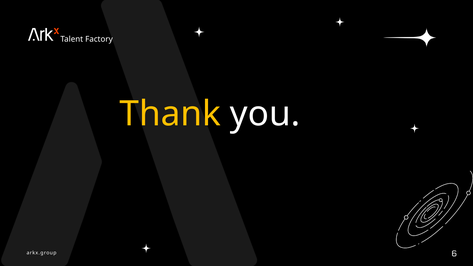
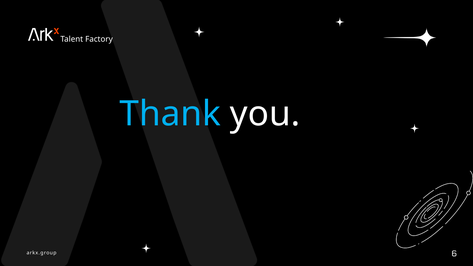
Thank colour: yellow -> light blue
